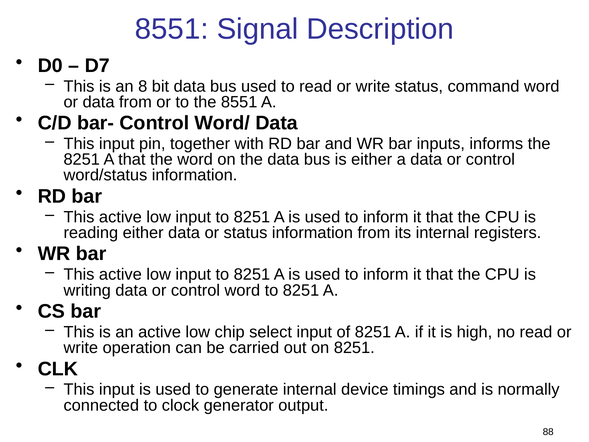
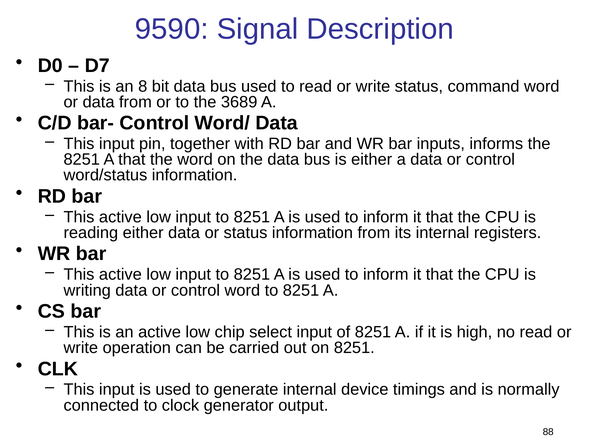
8551 at (172, 29): 8551 -> 9590
the 8551: 8551 -> 3689
